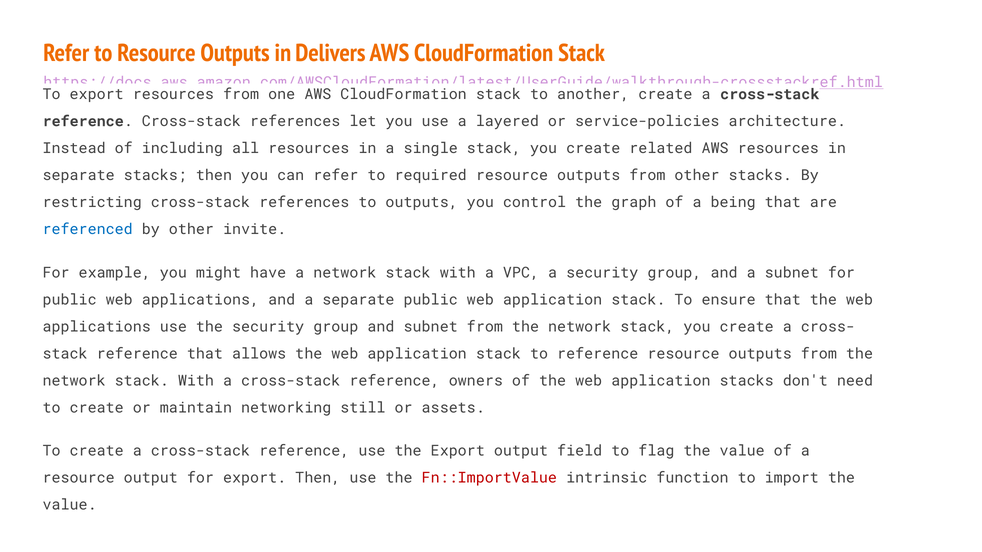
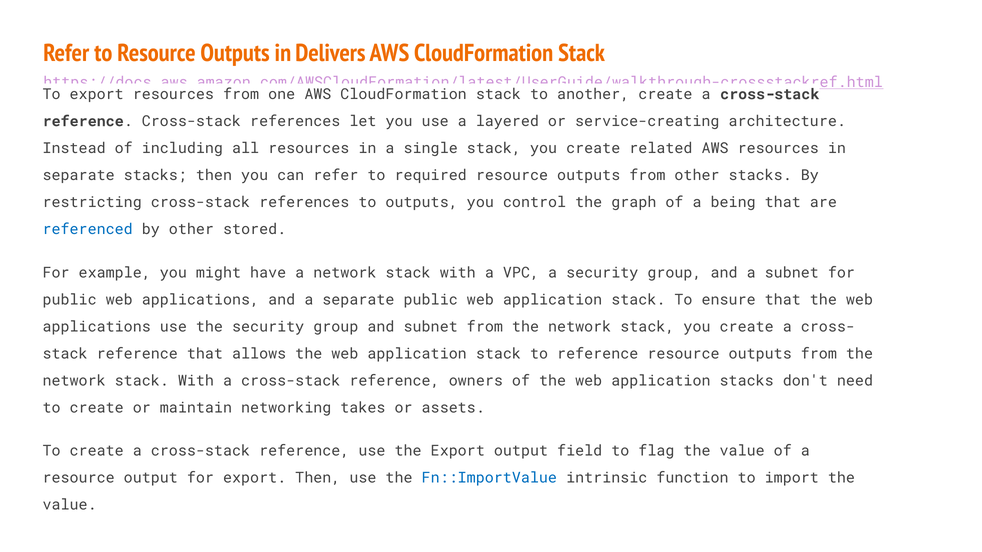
service-policies: service-policies -> service-creating
invite: invite -> stored
still: still -> takes
Fn::ImportValue colour: red -> blue
